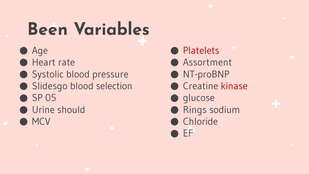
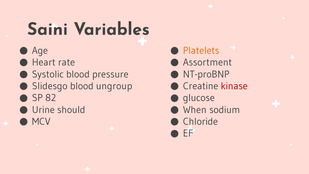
Been: Been -> Saini
Platelets colour: red -> orange
selection: selection -> ungroup
05: 05 -> 82
Rings: Rings -> When
